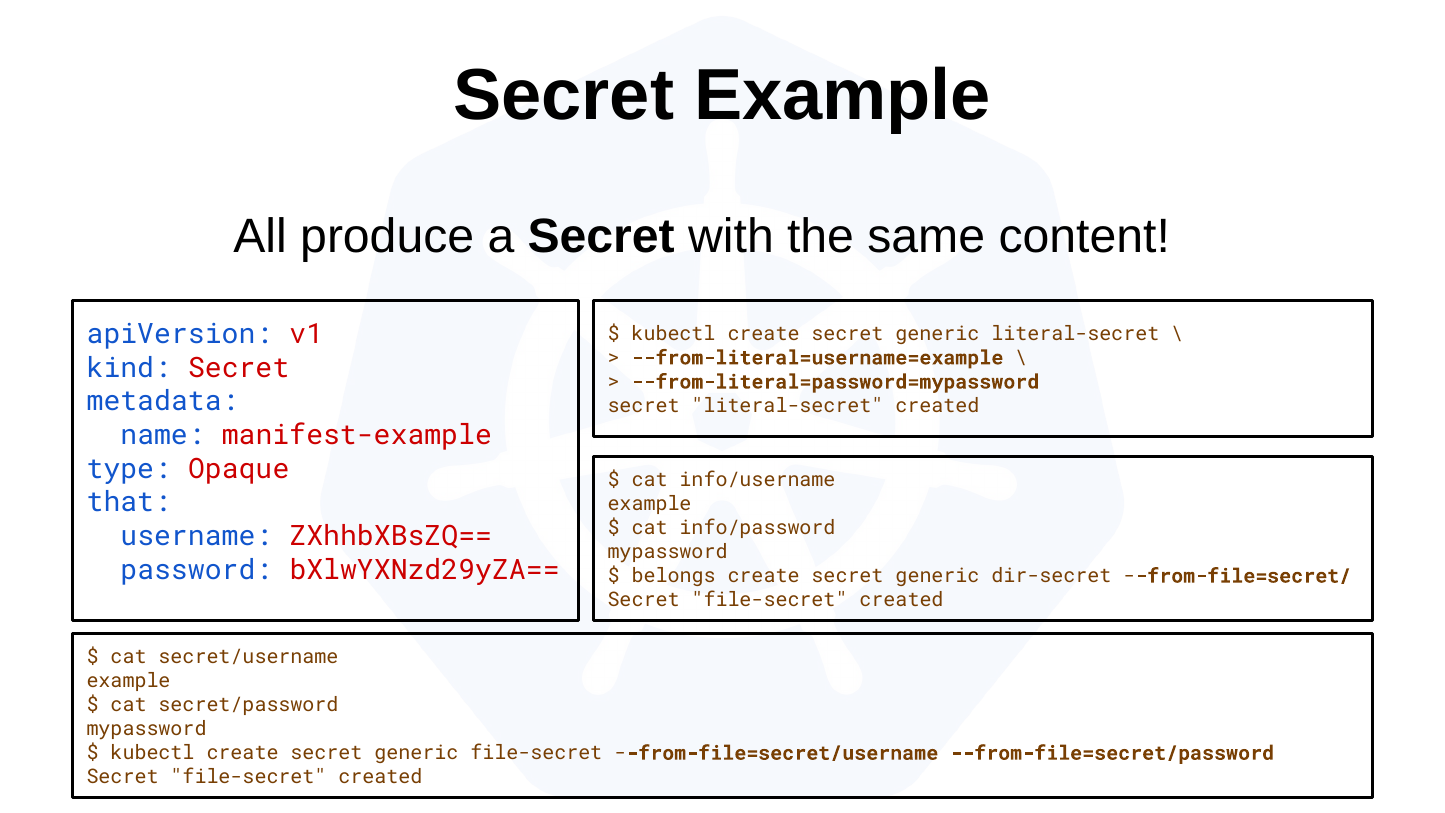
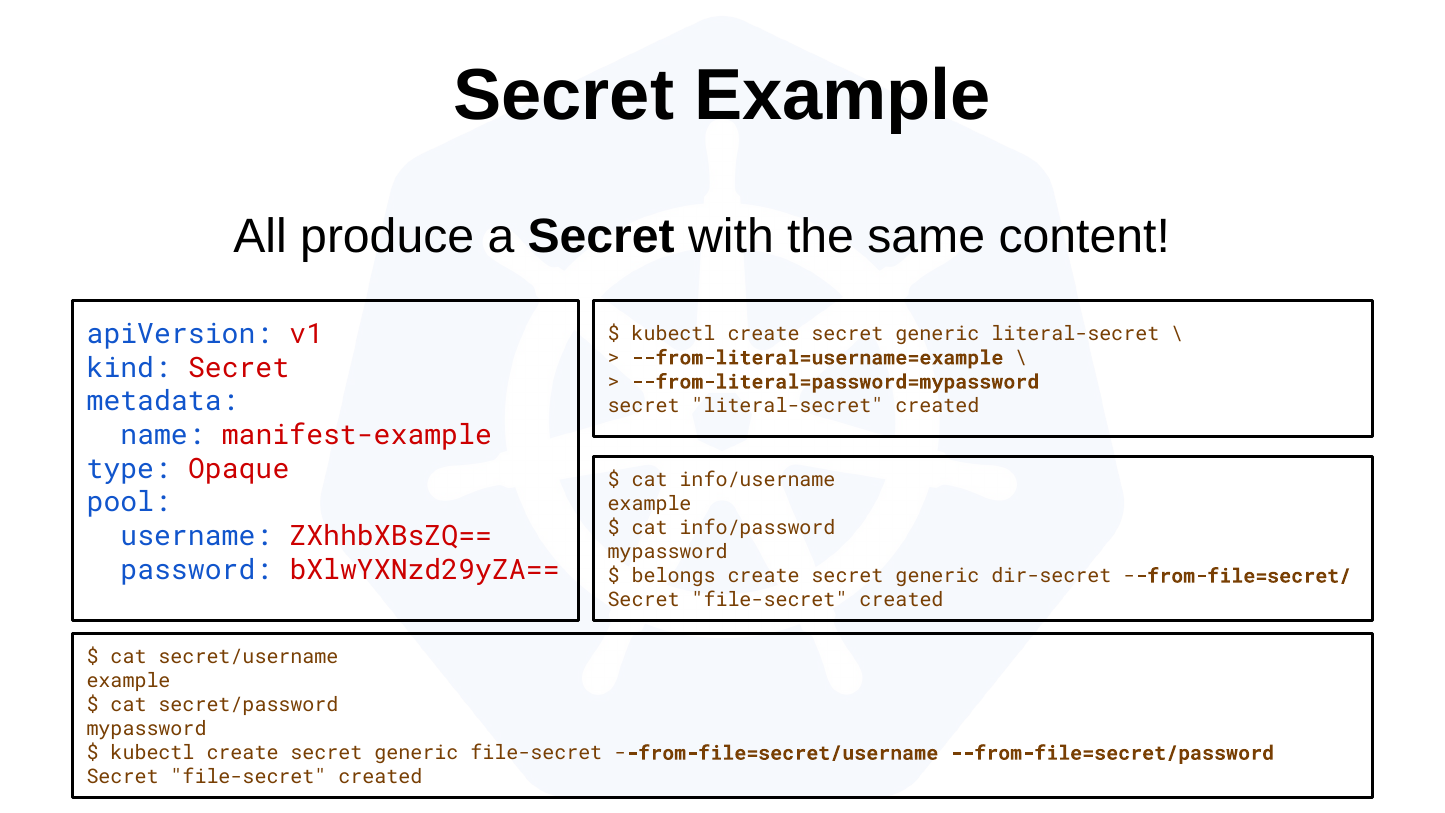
that: that -> pool
